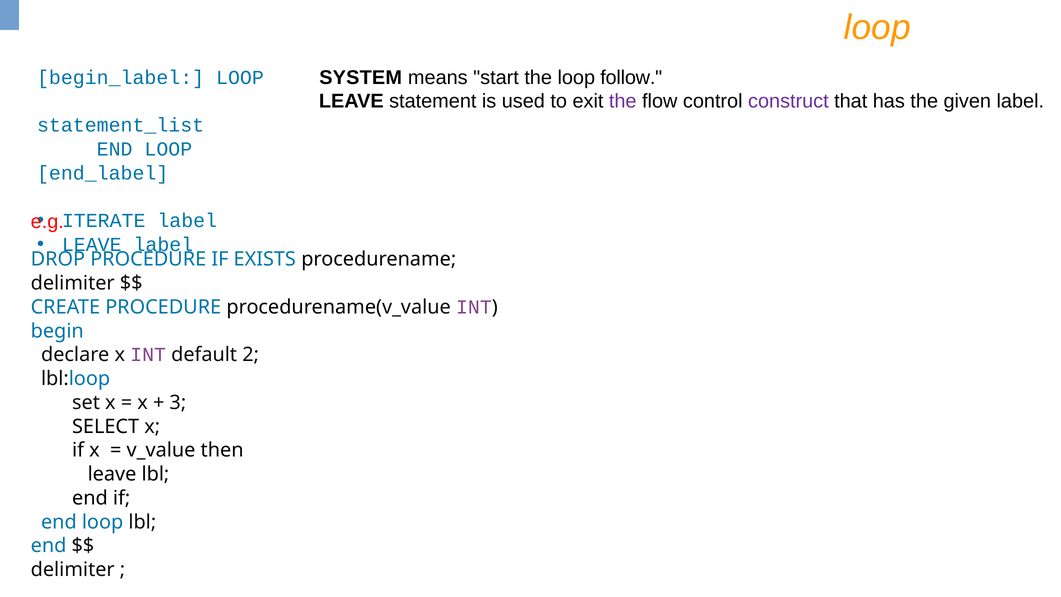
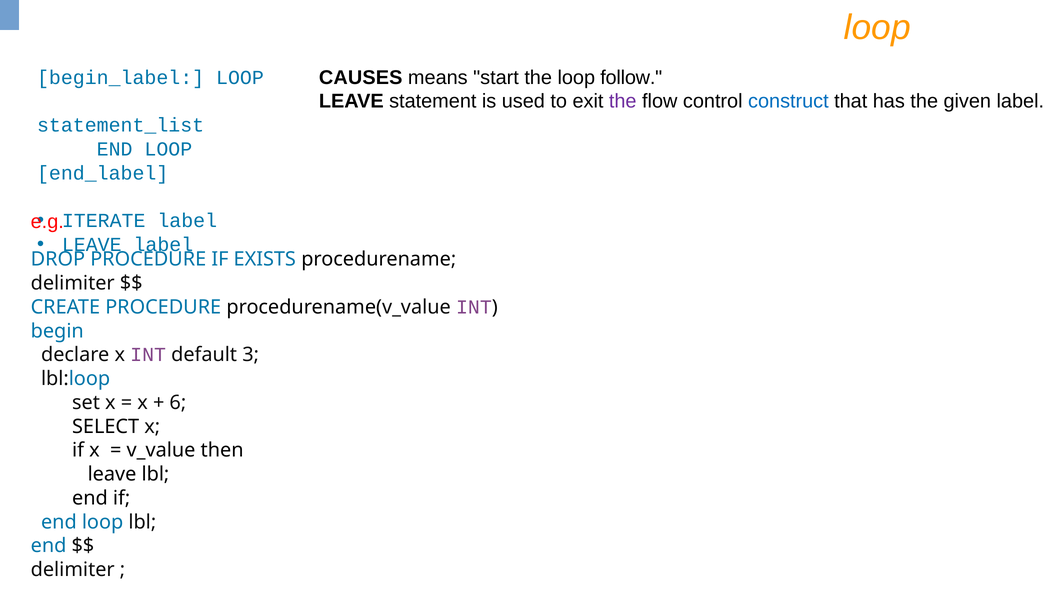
SYSTEM: SYSTEM -> CAUSES
construct colour: purple -> blue
2: 2 -> 3
3: 3 -> 6
